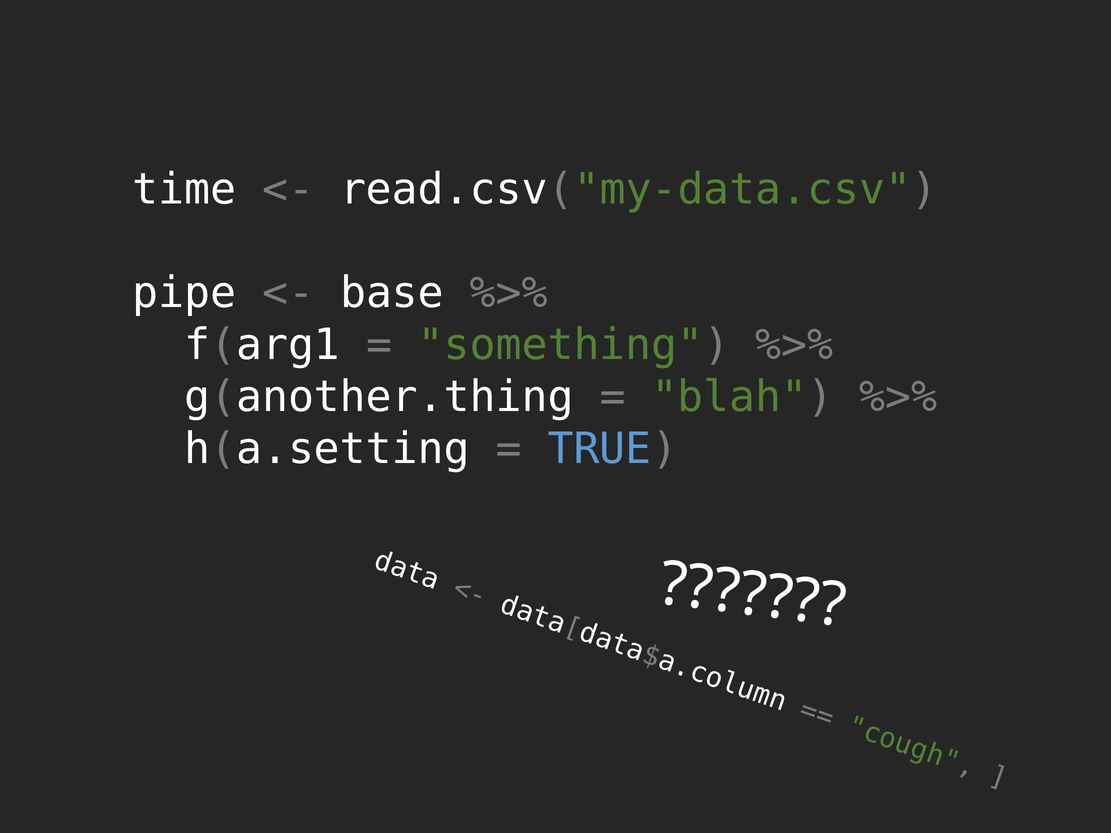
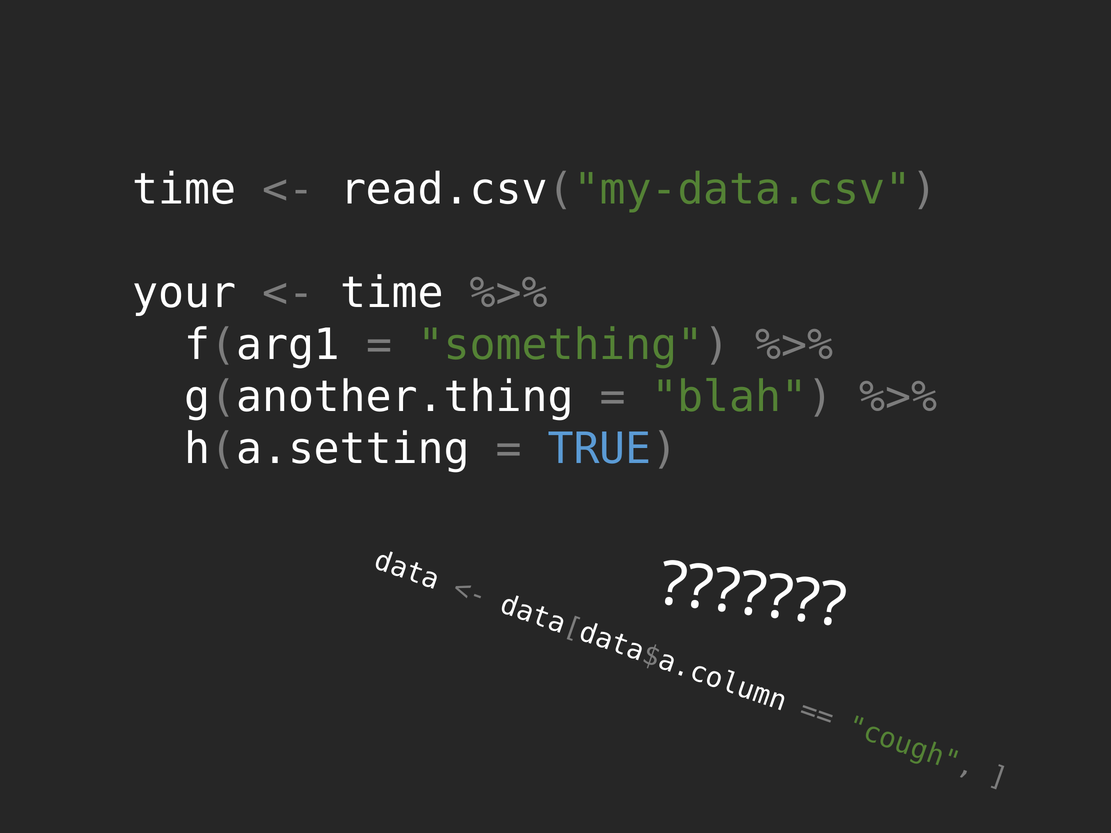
pipe: pipe -> your
base at (392, 293): base -> time
